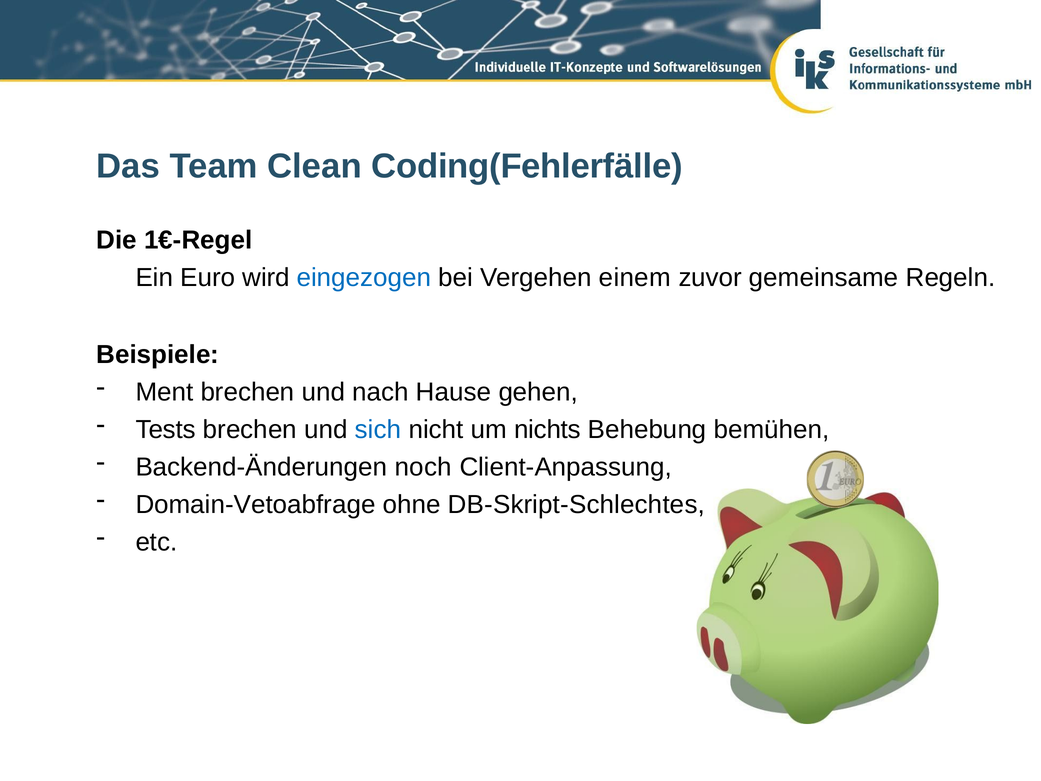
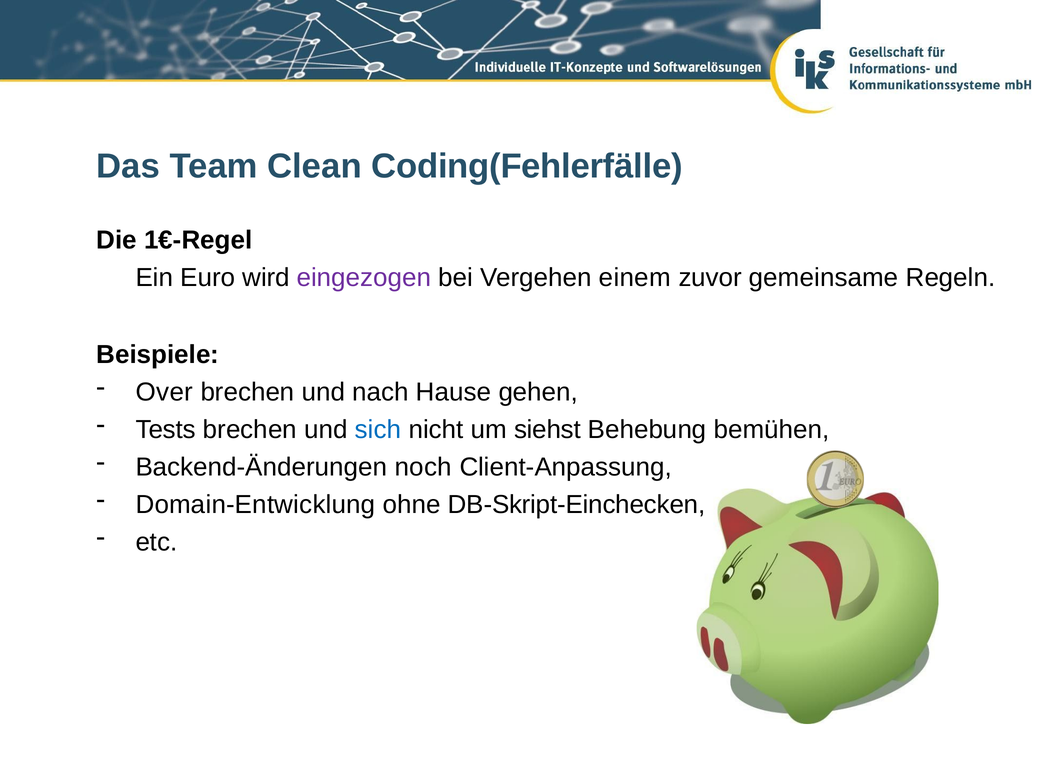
eingezogen colour: blue -> purple
Ment: Ment -> Over
nichts: nichts -> siehst
Domain-Vetoabfrage: Domain-Vetoabfrage -> Domain-Entwicklung
DB-Skript-Schlechtes: DB-Skript-Schlechtes -> DB-Skript-Einchecken
